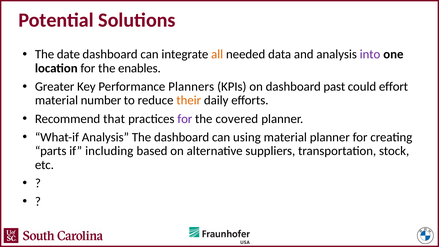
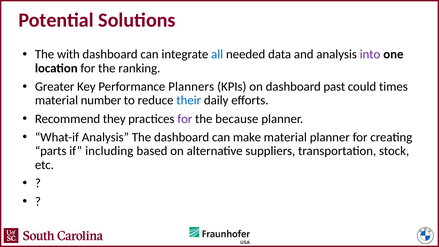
date: date -> with
all colour: orange -> blue
enables: enables -> ranking
effort: effort -> times
their colour: orange -> blue
that: that -> they
covered: covered -> because
using: using -> make
